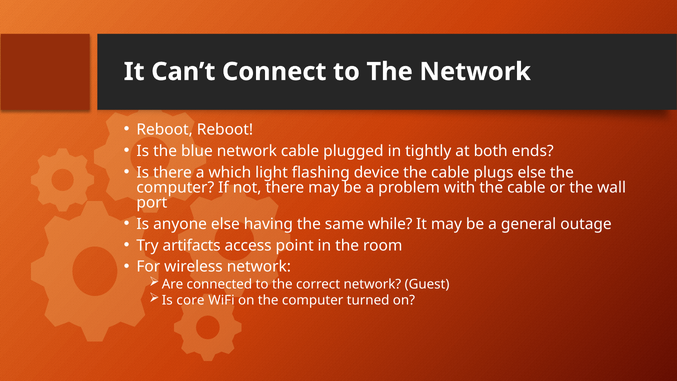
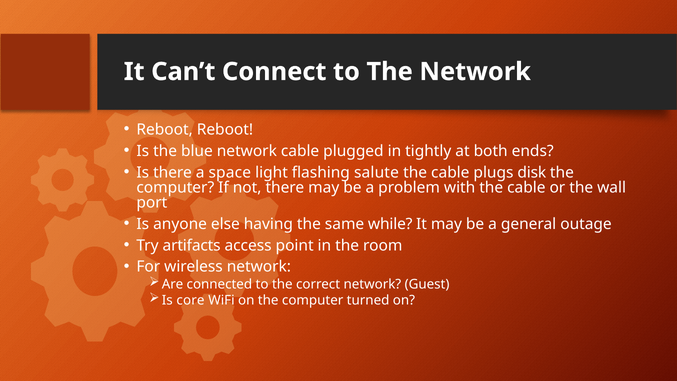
which: which -> space
device: device -> salute
plugs else: else -> disk
